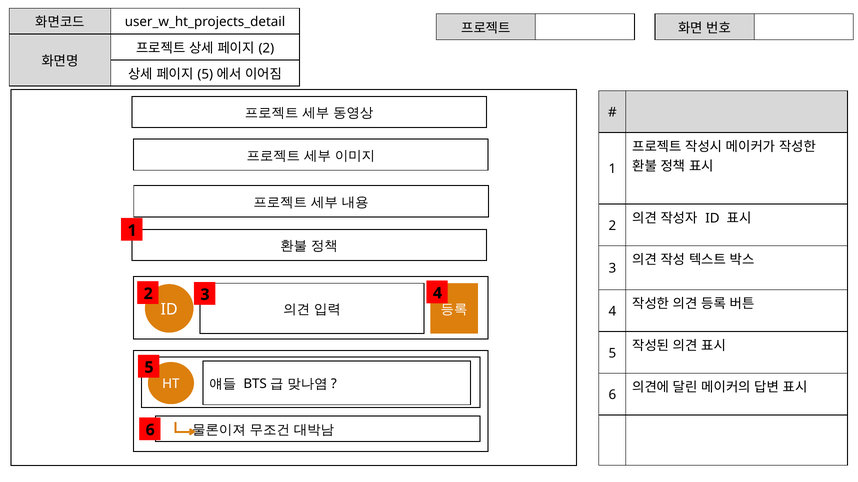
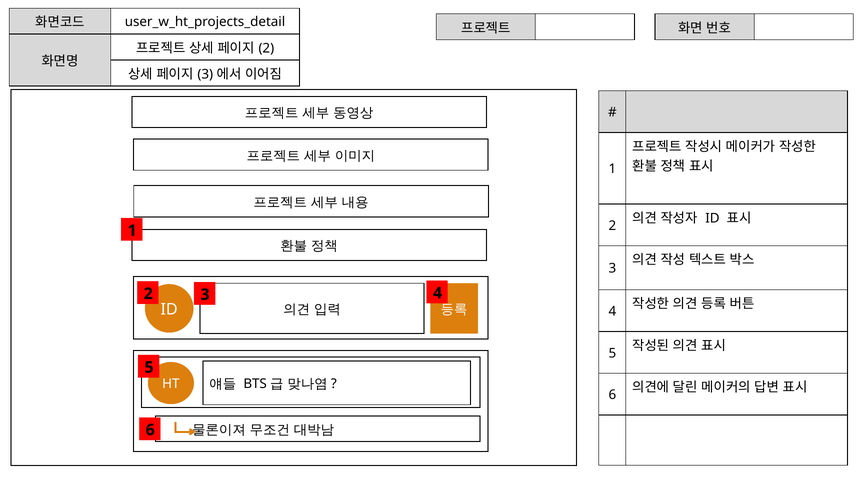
5 at (205, 74): 5 -> 3
